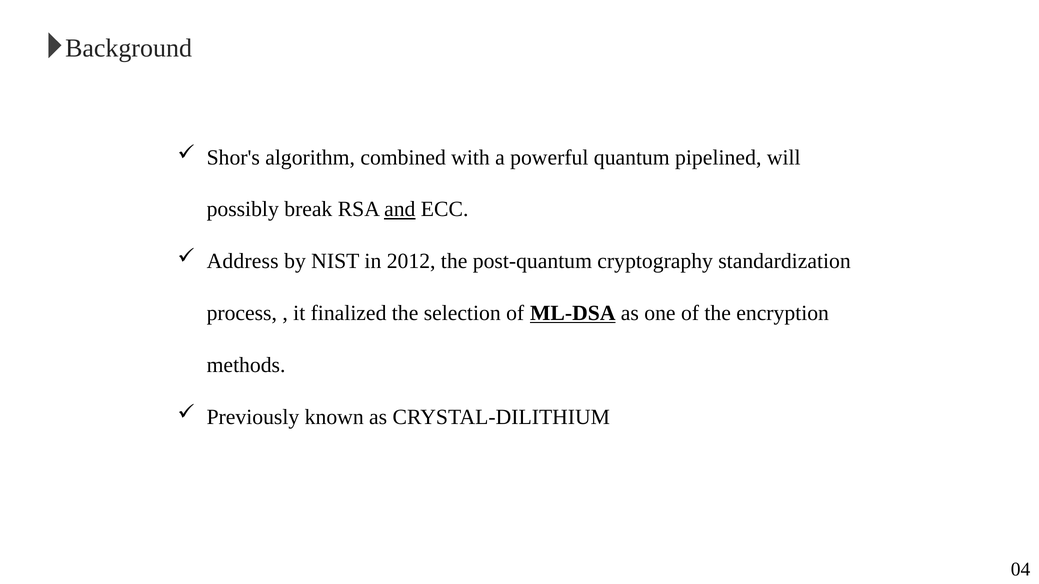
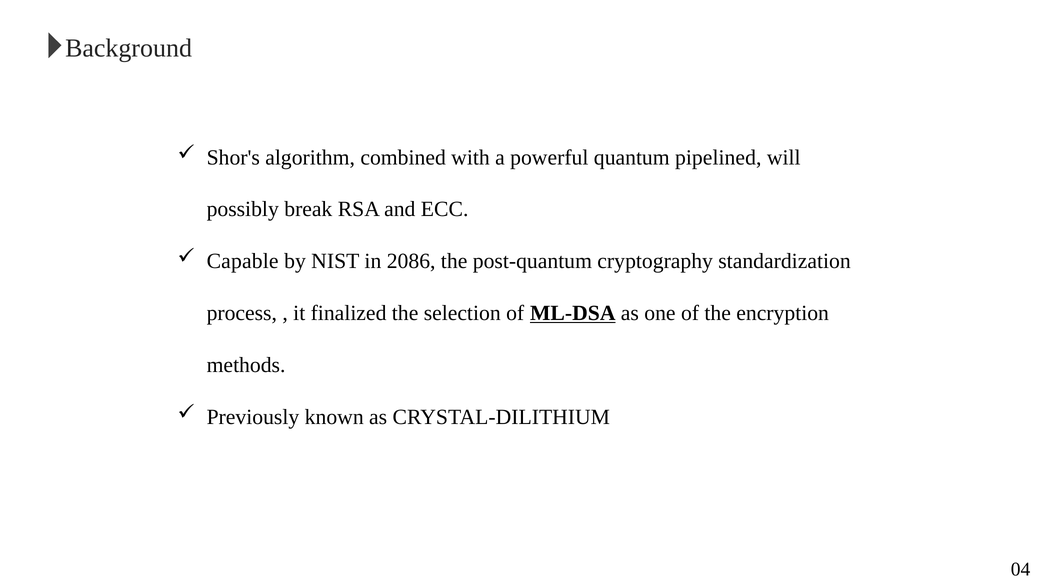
and underline: present -> none
Address: Address -> Capable
2012: 2012 -> 2086
